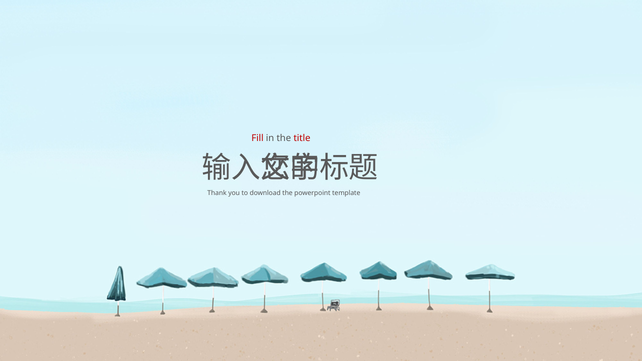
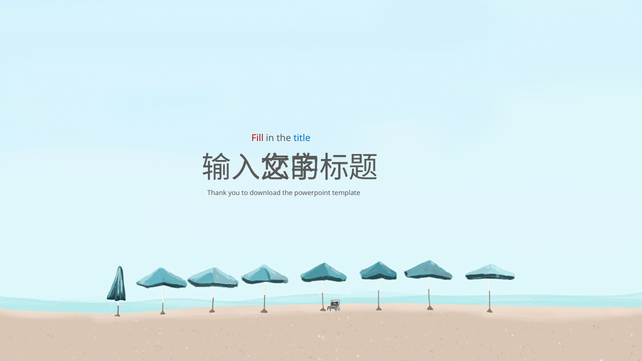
title colour: red -> blue
